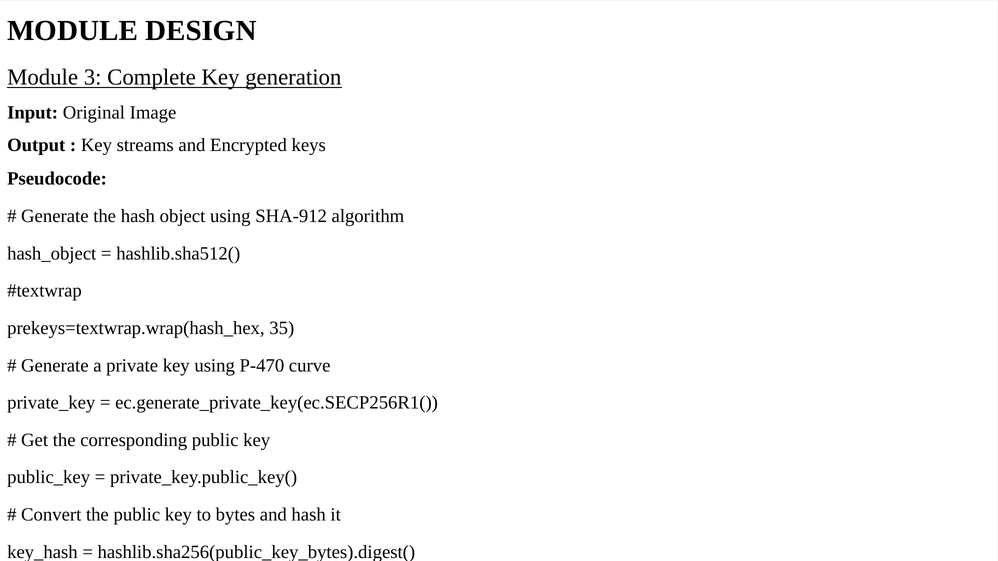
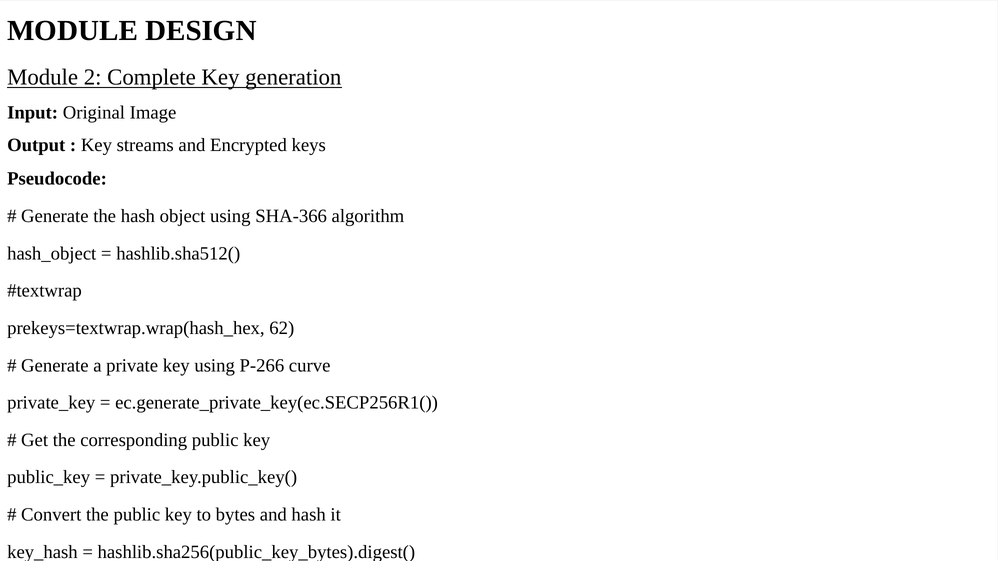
3: 3 -> 2
SHA-912: SHA-912 -> SHA-366
35: 35 -> 62
P-470: P-470 -> P-266
